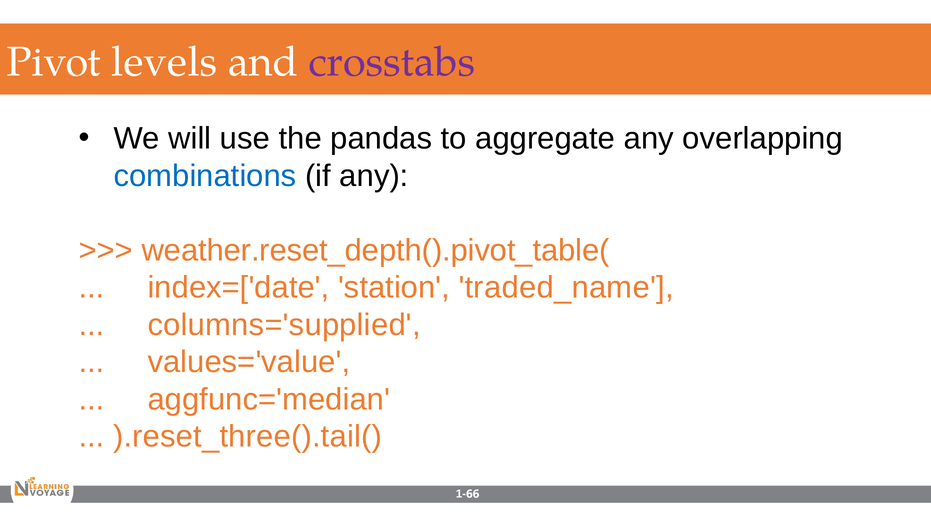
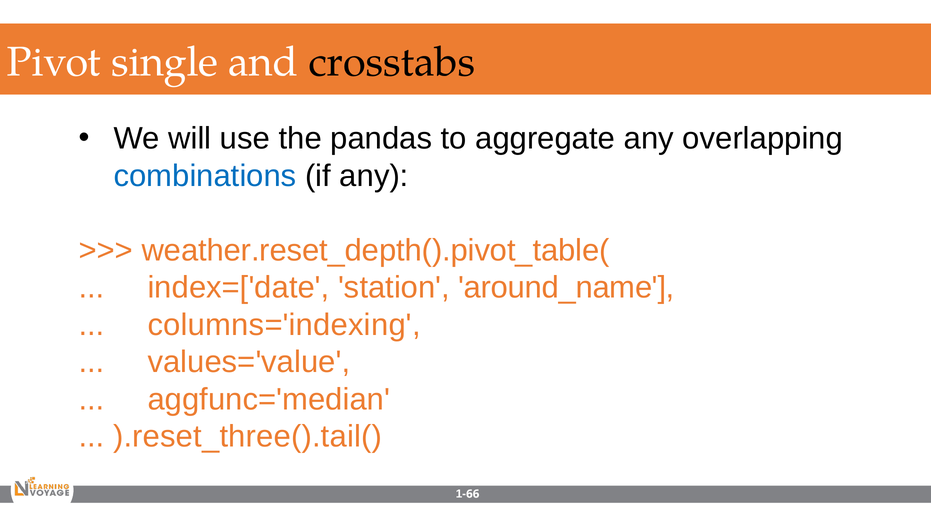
levels: levels -> single
crosstabs colour: purple -> black
traded_name: traded_name -> around_name
columns='supplied: columns='supplied -> columns='indexing
